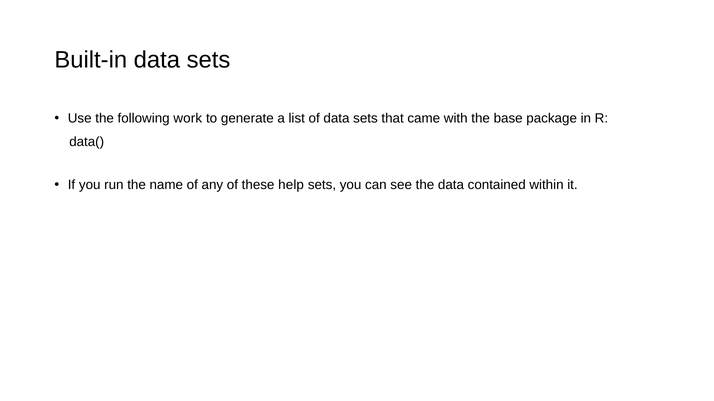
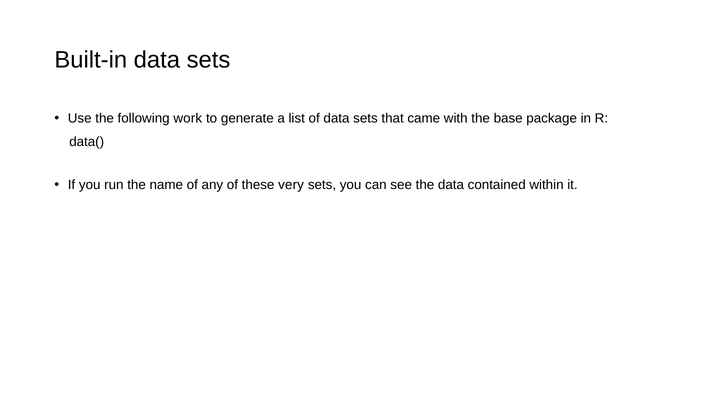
help: help -> very
